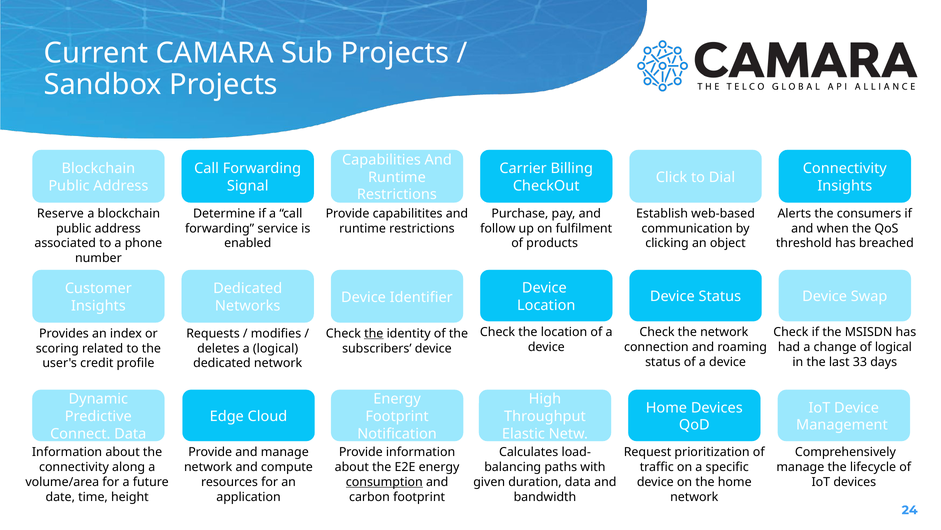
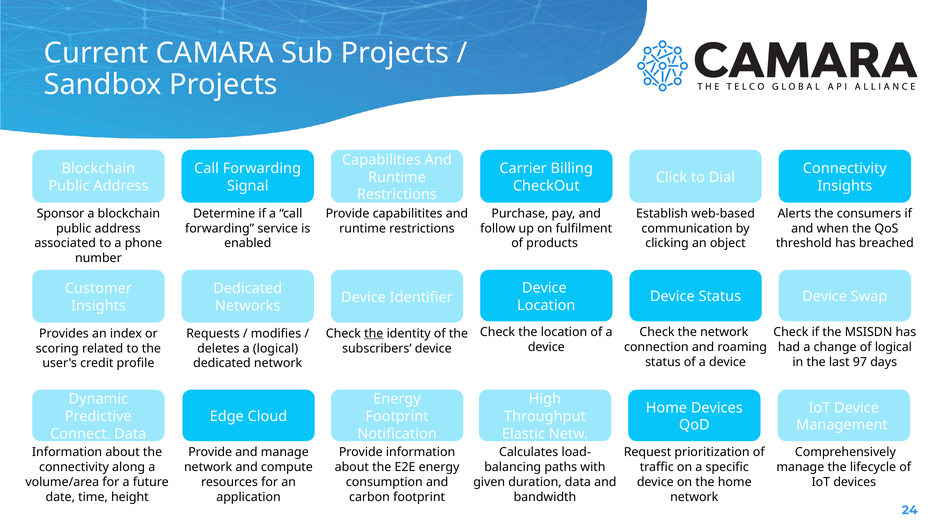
Reserve: Reserve -> Sponsor
33: 33 -> 97
consumption underline: present -> none
